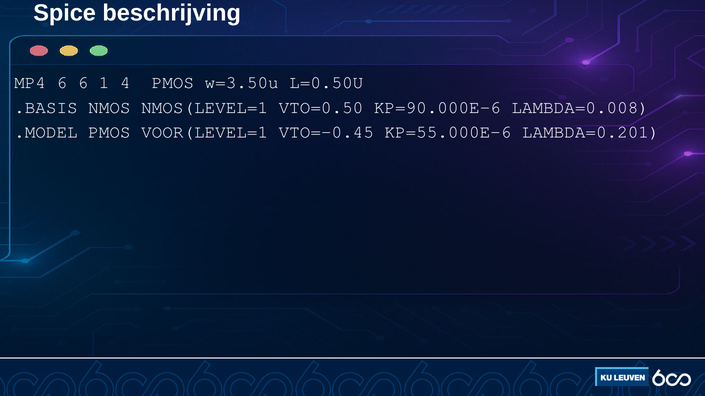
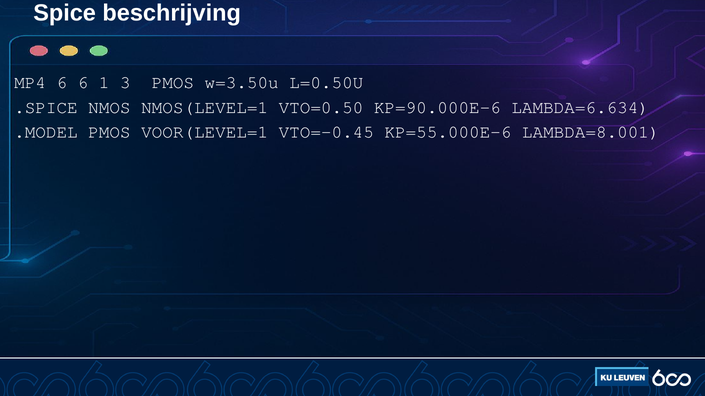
4: 4 -> 3
.BASIS: .BASIS -> .SPICE
LAMBDA=0.008: LAMBDA=0.008 -> LAMBDA=6.634
LAMBDA=0.201: LAMBDA=0.201 -> LAMBDA=8.001
